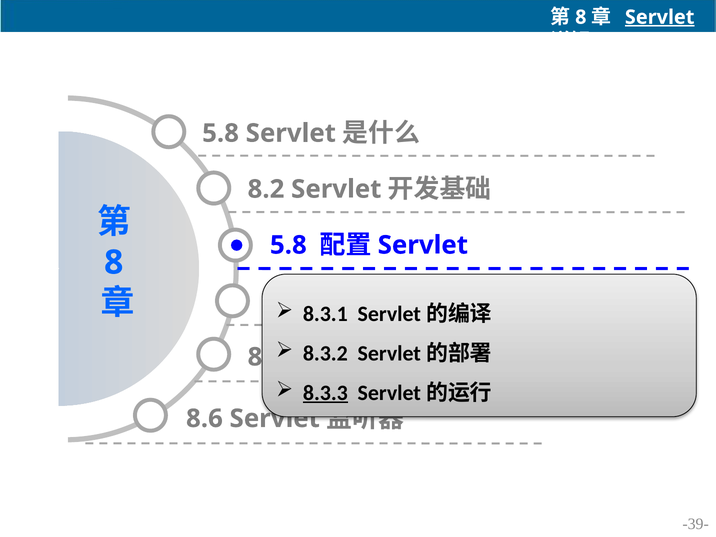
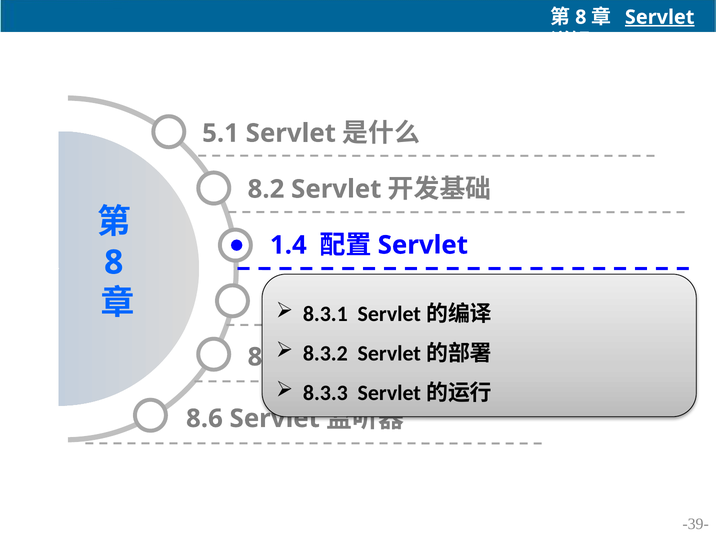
5.8 at (221, 133): 5.8 -> 5.1
5.8 at (288, 245): 5.8 -> 1.4
8.3.3 underline: present -> none
